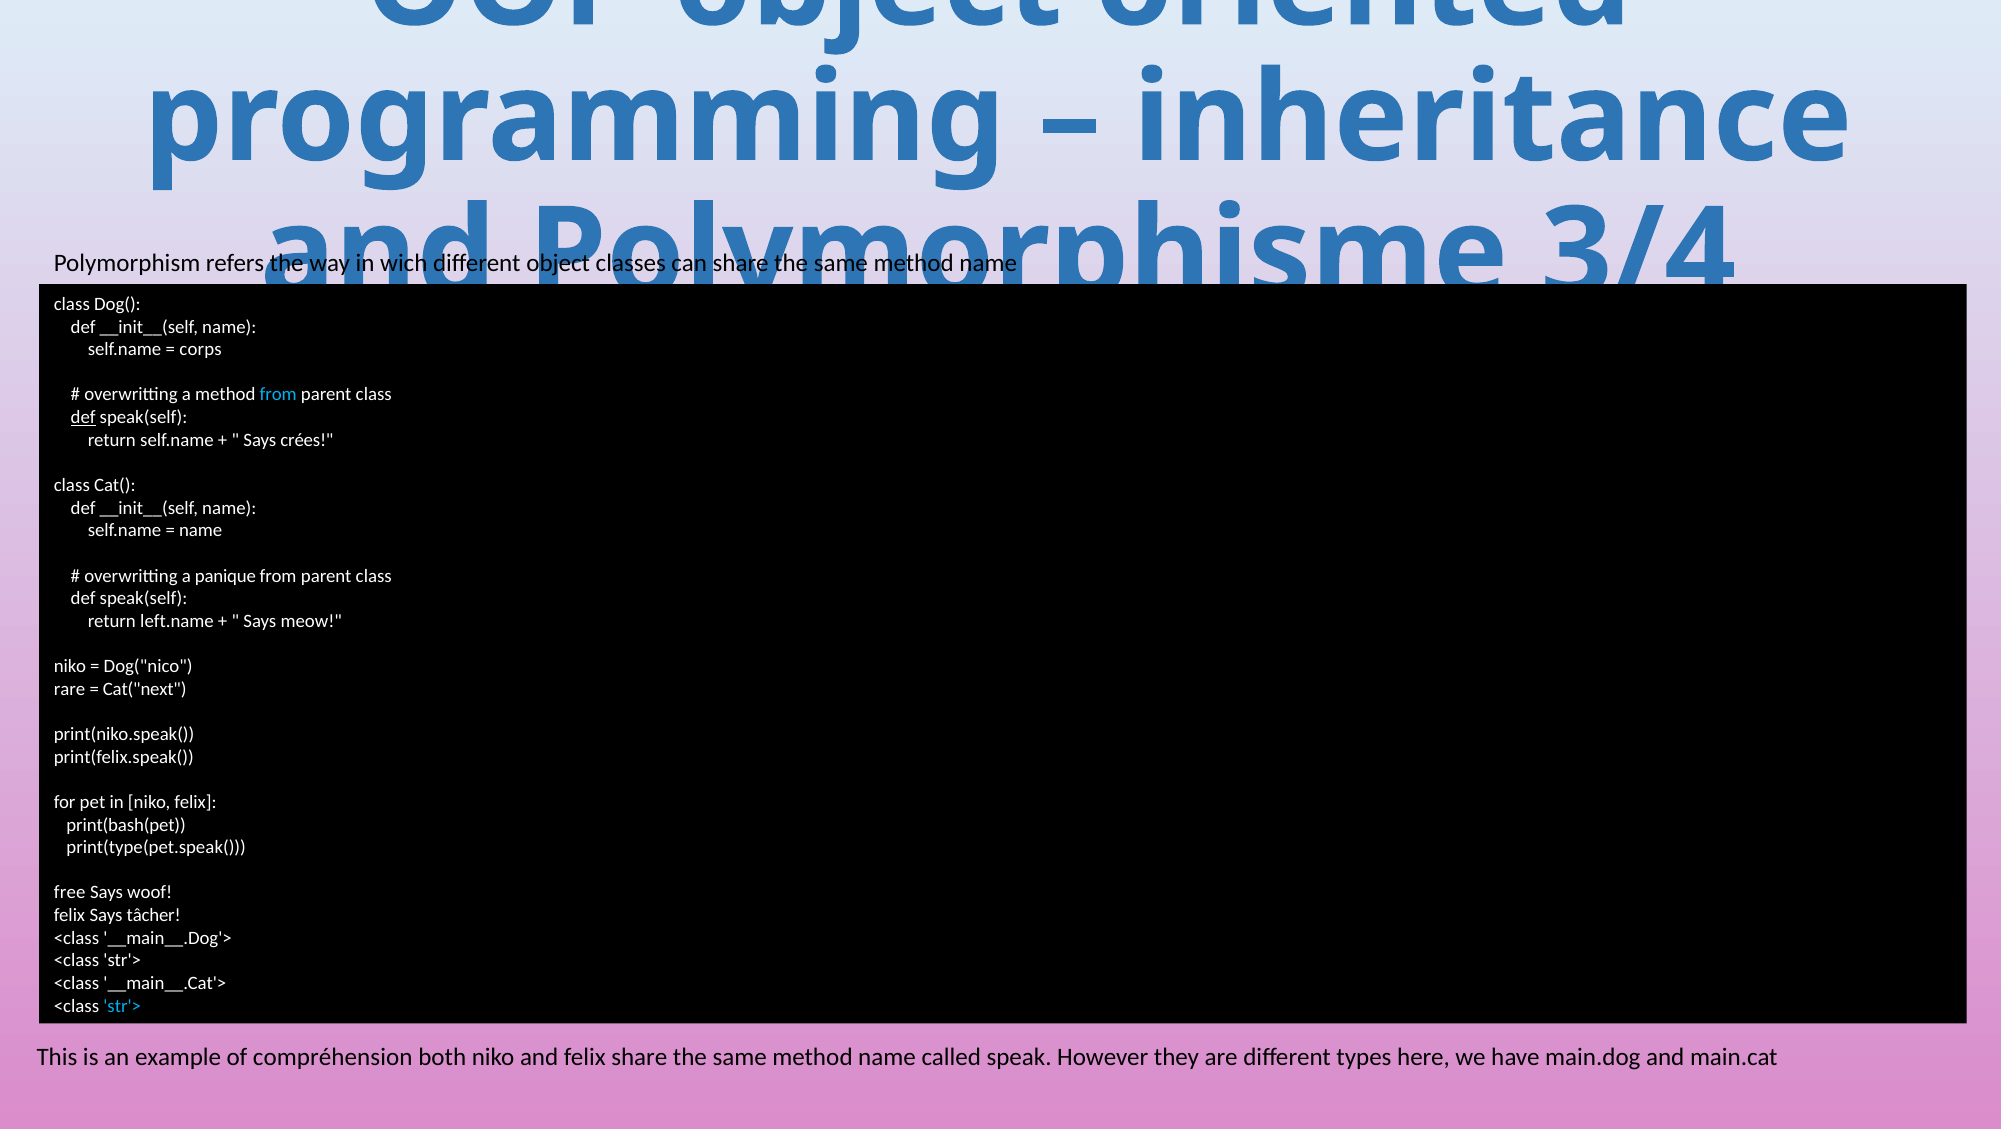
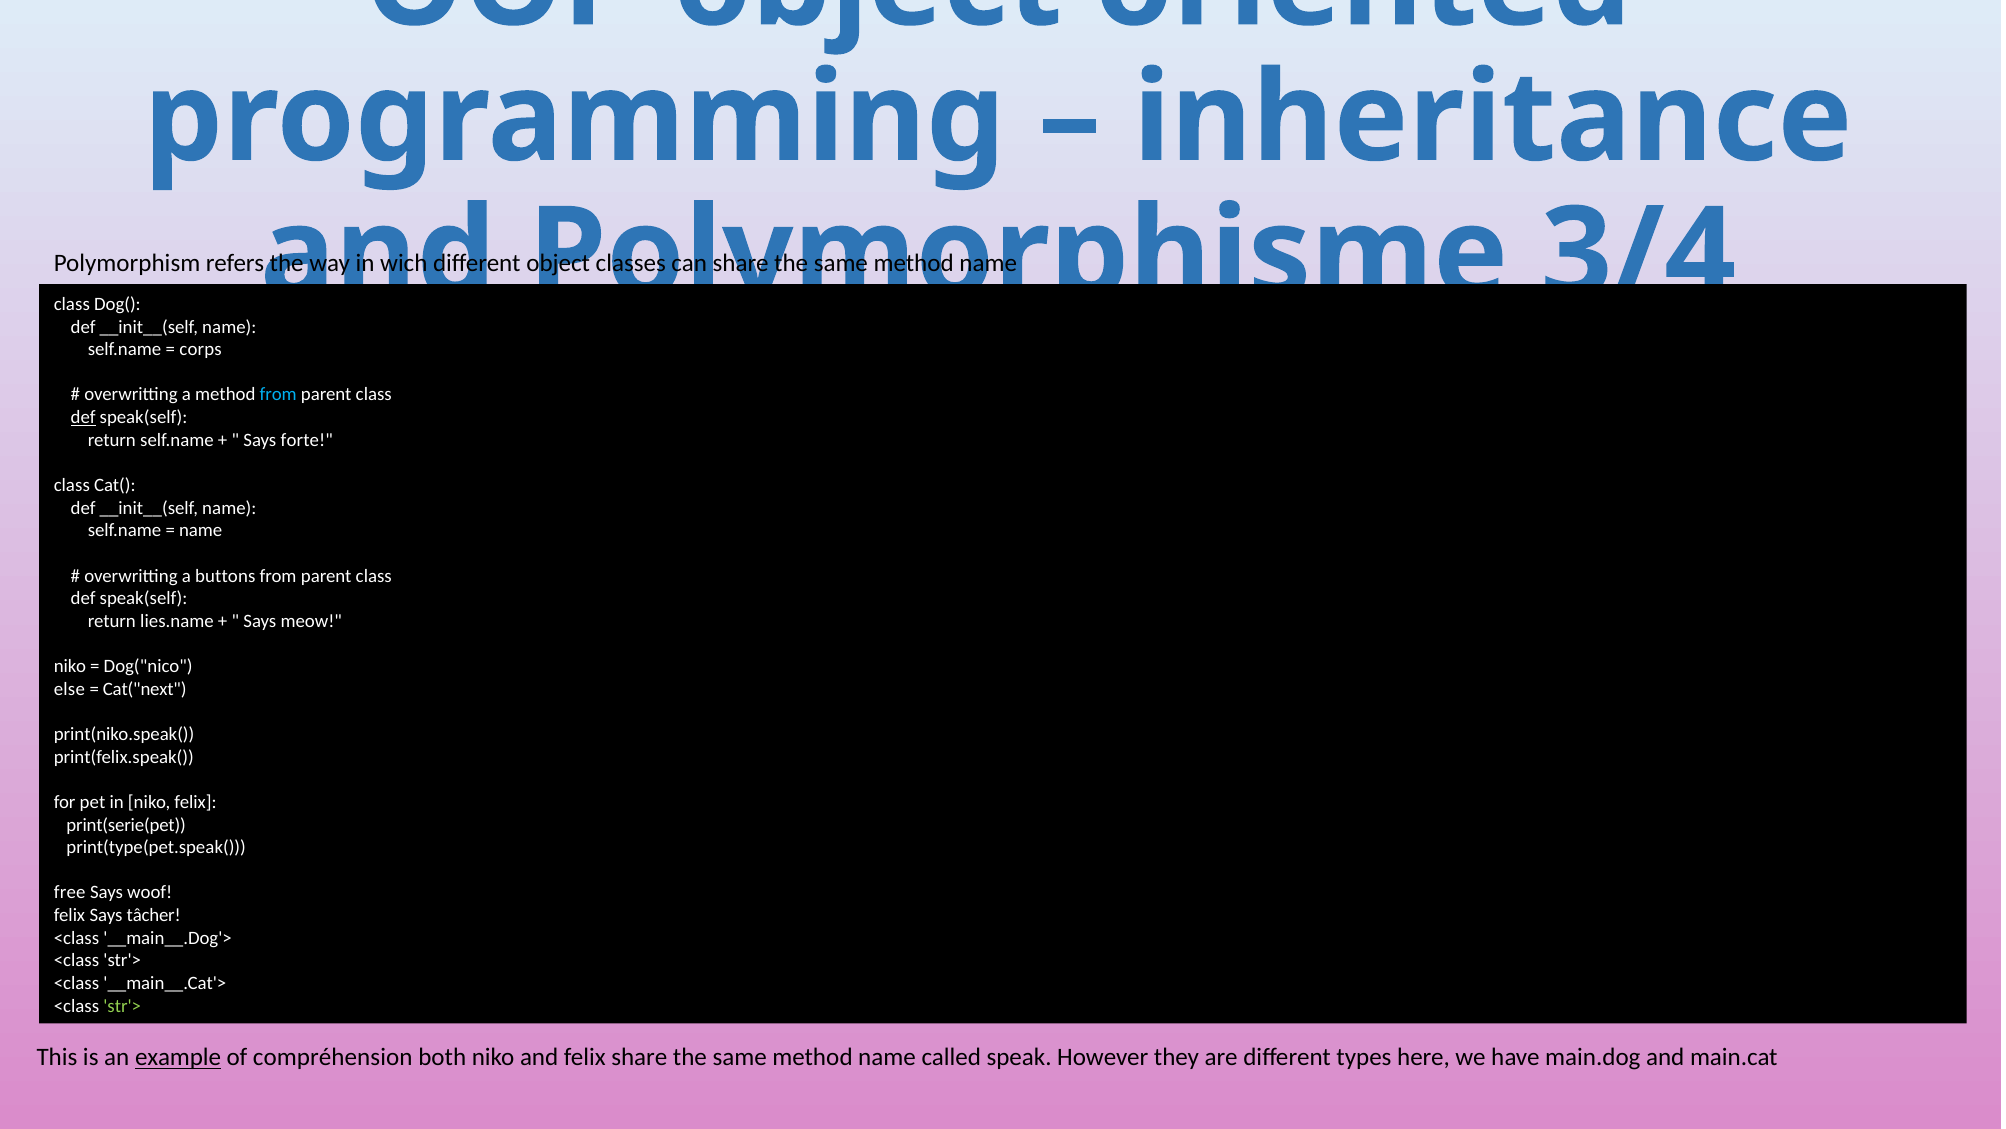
crées: crées -> forte
panique: panique -> buttons
left.name: left.name -> lies.name
rare: rare -> else
print(bash(pet: print(bash(pet -> print(serie(pet
str'> at (122, 1005) colour: light blue -> light green
example underline: none -> present
